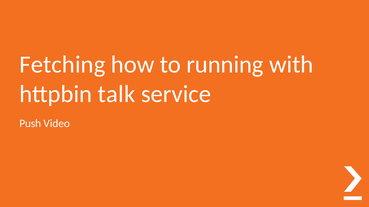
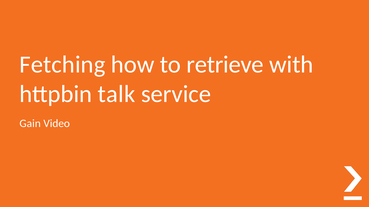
running: running -> retrieve
Push: Push -> Gain
